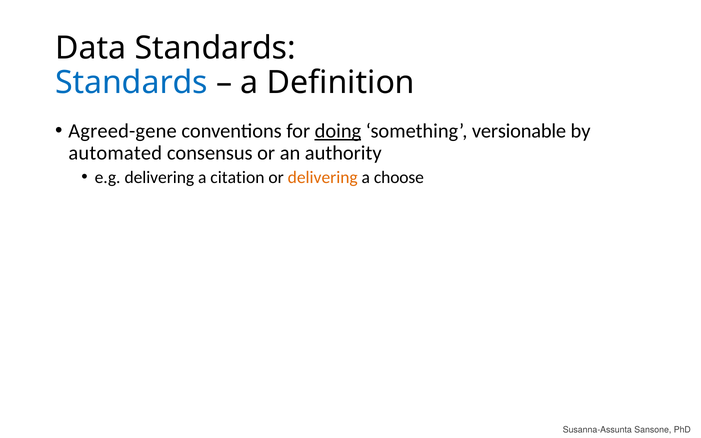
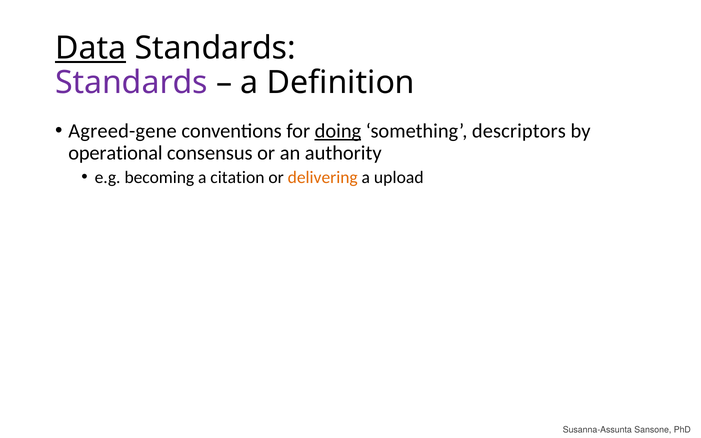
Data underline: none -> present
Standards at (132, 83) colour: blue -> purple
versionable: versionable -> descriptors
automated: automated -> operational
e.g delivering: delivering -> becoming
choose: choose -> upload
